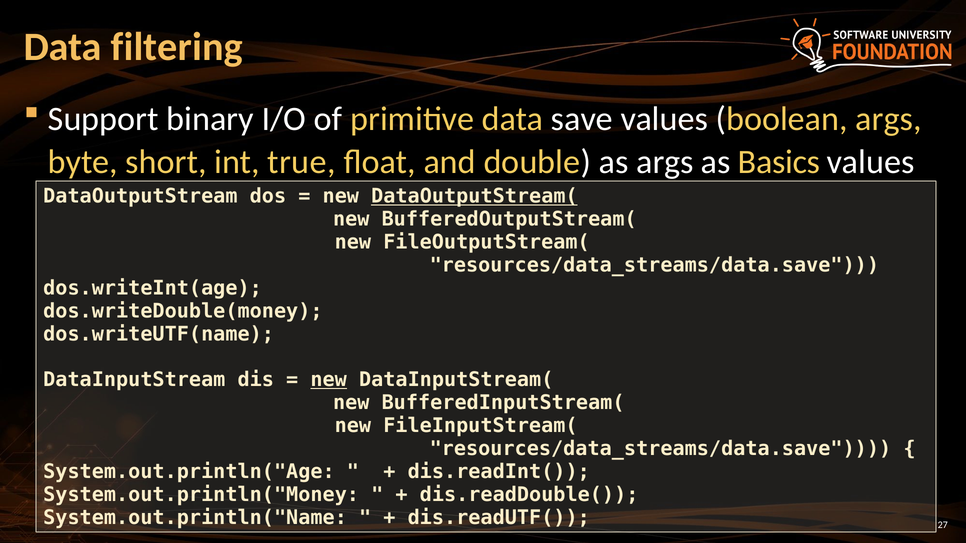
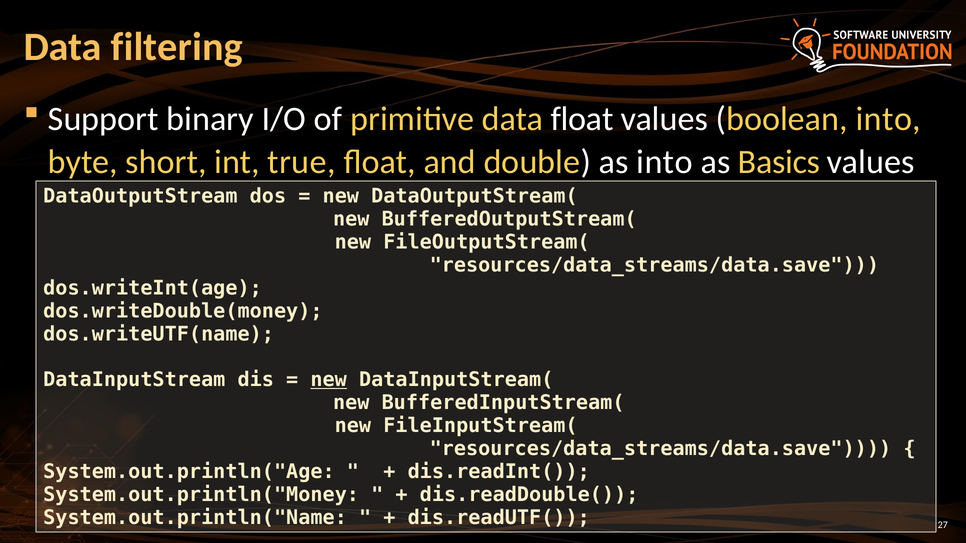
data save: save -> float
boolean args: args -> into
as args: args -> into
DataOutputStream( underline: present -> none
